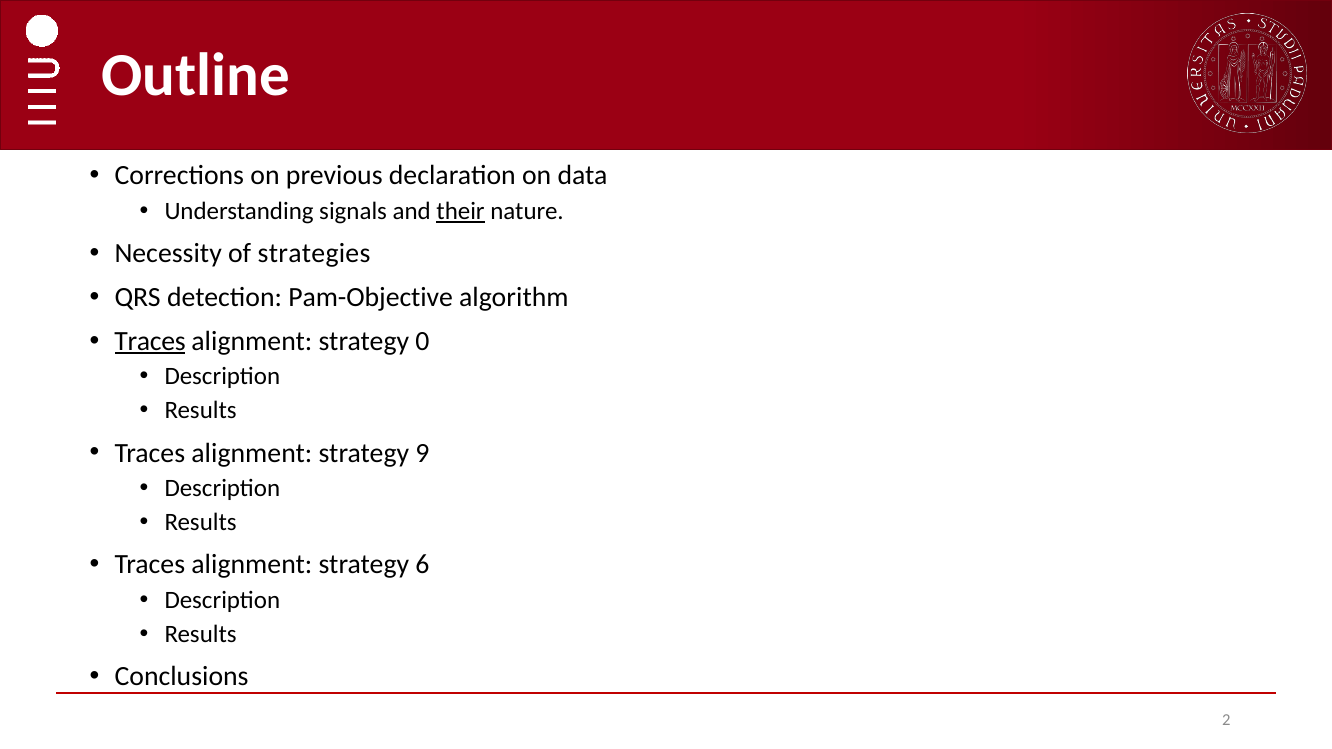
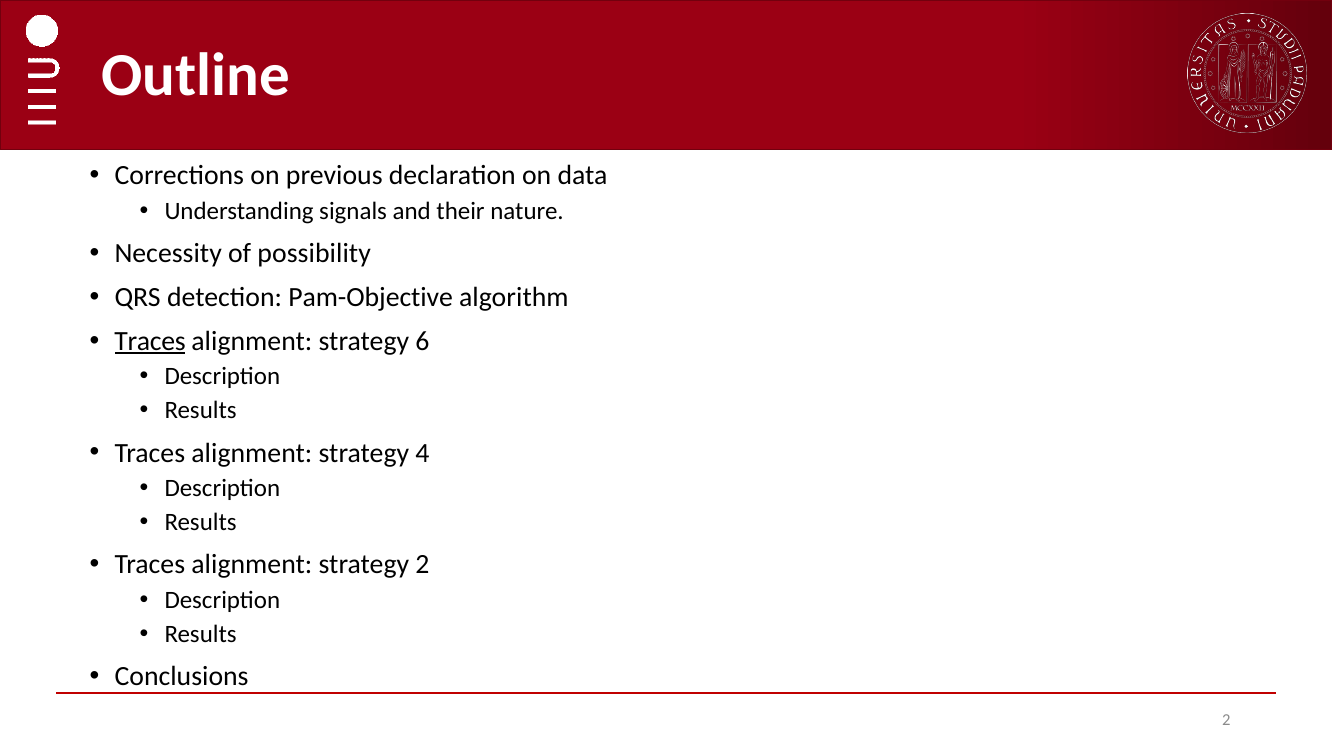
their underline: present -> none
strategies: strategies -> possibility
0: 0 -> 6
9: 9 -> 4
strategy 6: 6 -> 2
